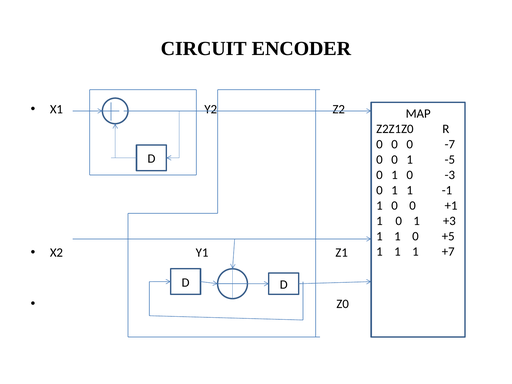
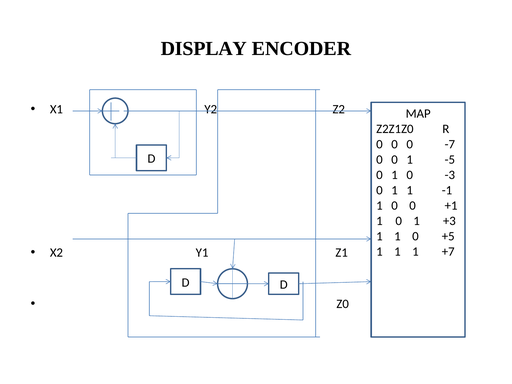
CIRCUIT: CIRCUIT -> DISPLAY
